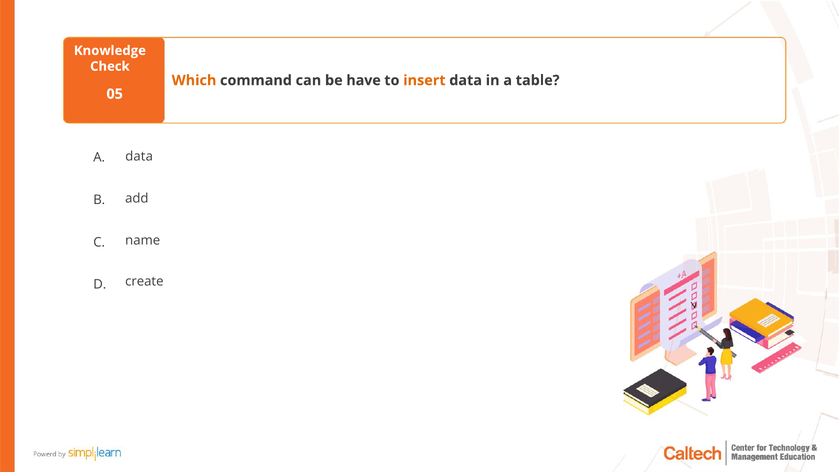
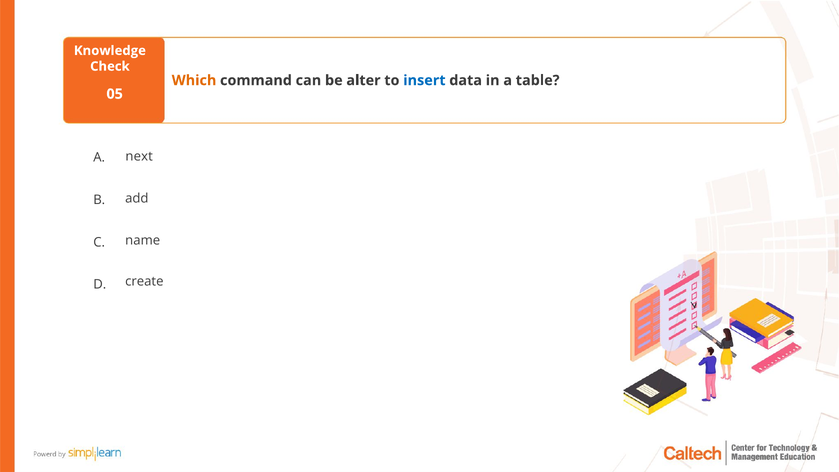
have: have -> alter
insert colour: orange -> blue
data at (139, 156): data -> next
